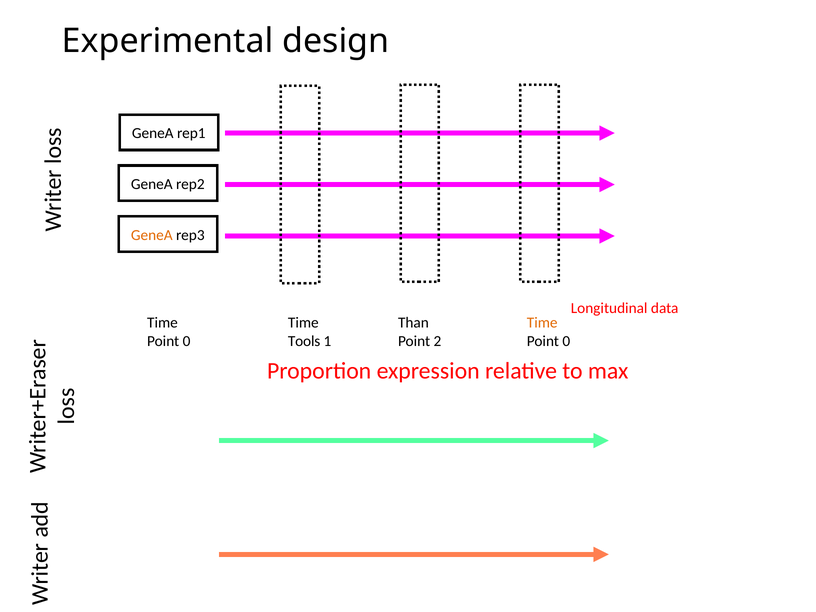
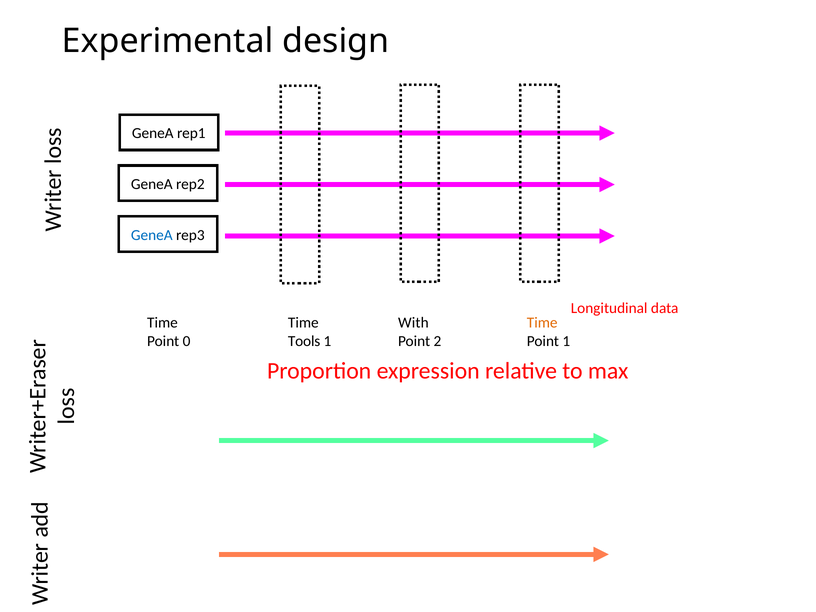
GeneA at (152, 235) colour: orange -> blue
Than: Than -> With
0 at (566, 341): 0 -> 1
